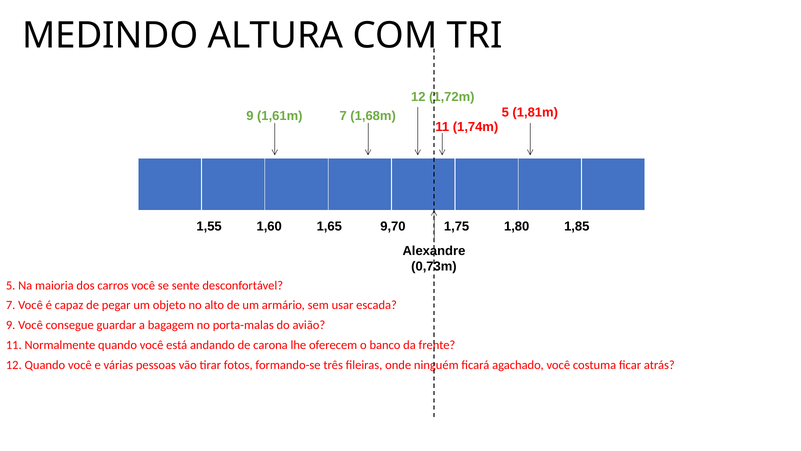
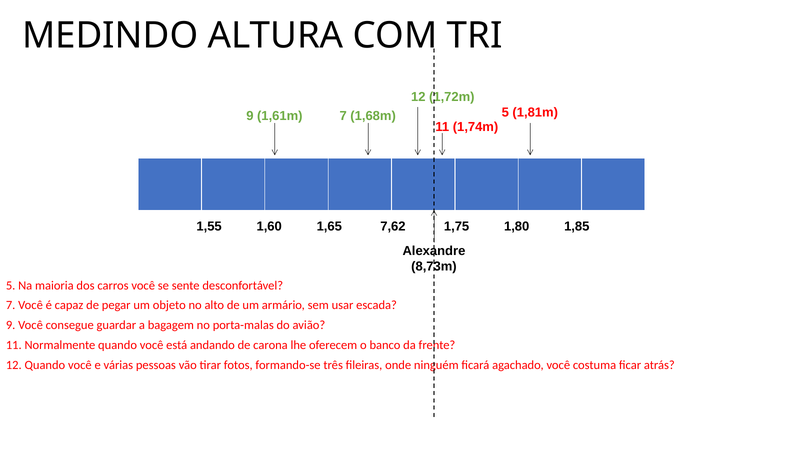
9,70: 9,70 -> 7,62
0,73m: 0,73m -> 8,73m
